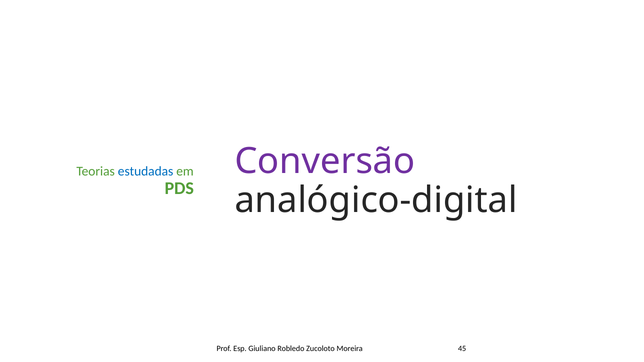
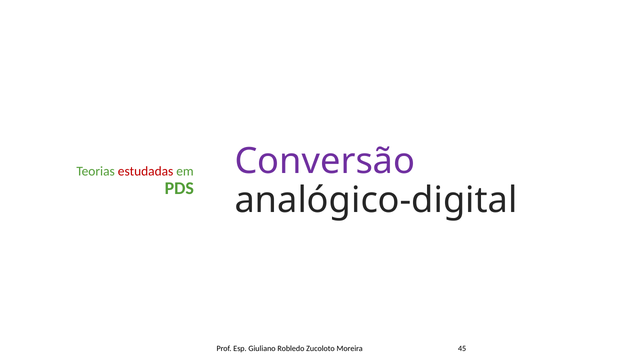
estudadas colour: blue -> red
